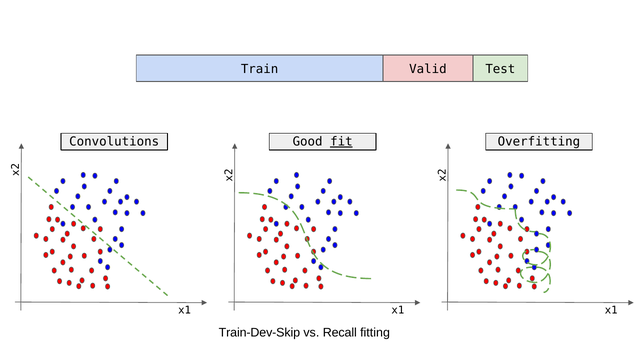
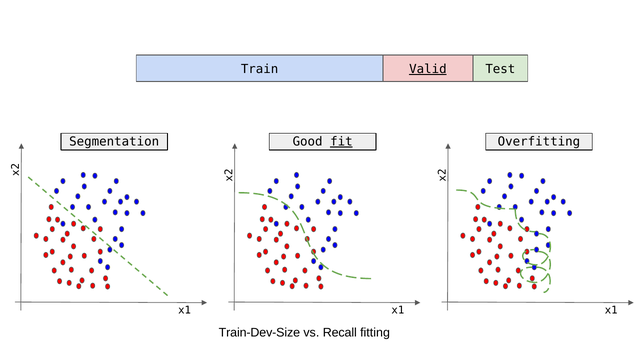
Valid underline: none -> present
Convolutions: Convolutions -> Segmentation
Train-Dev-Skip: Train-Dev-Skip -> Train-Dev-Size
